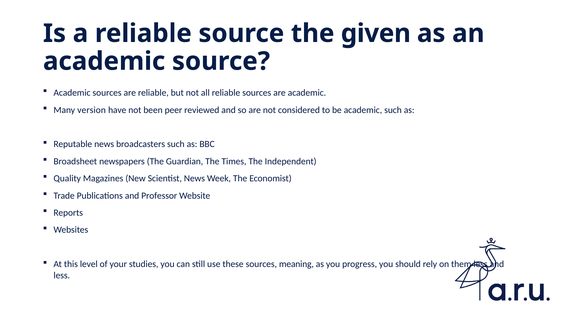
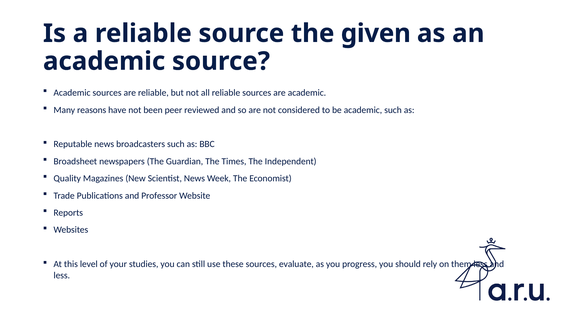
version: version -> reasons
meaning: meaning -> evaluate
